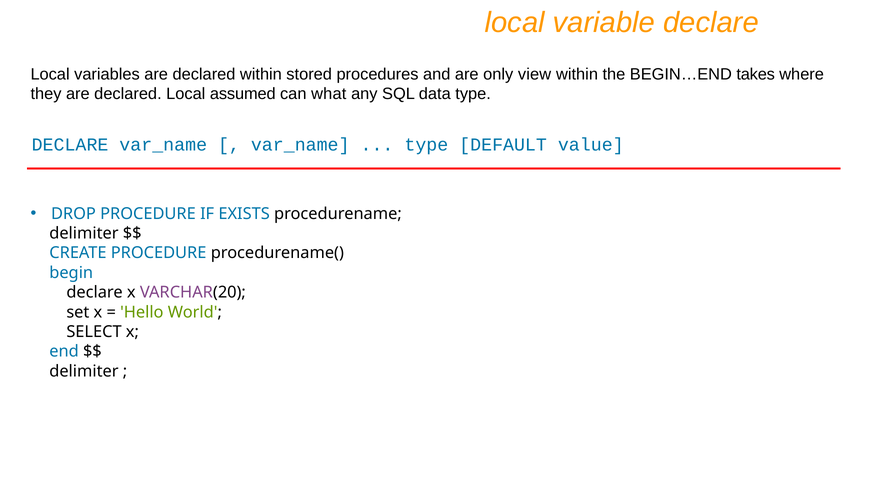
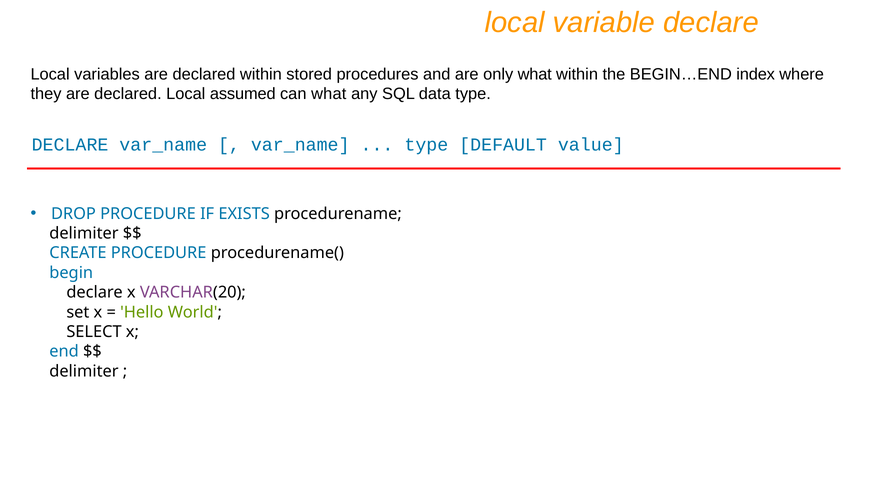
only view: view -> what
takes: takes -> index
